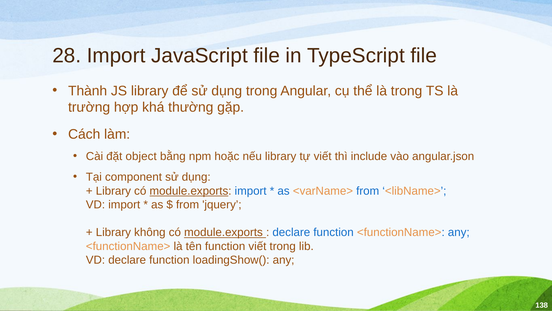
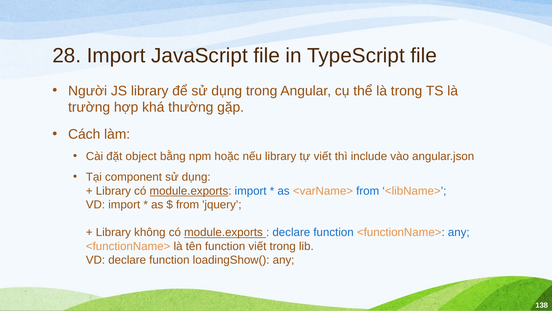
Thành: Thành -> Người
